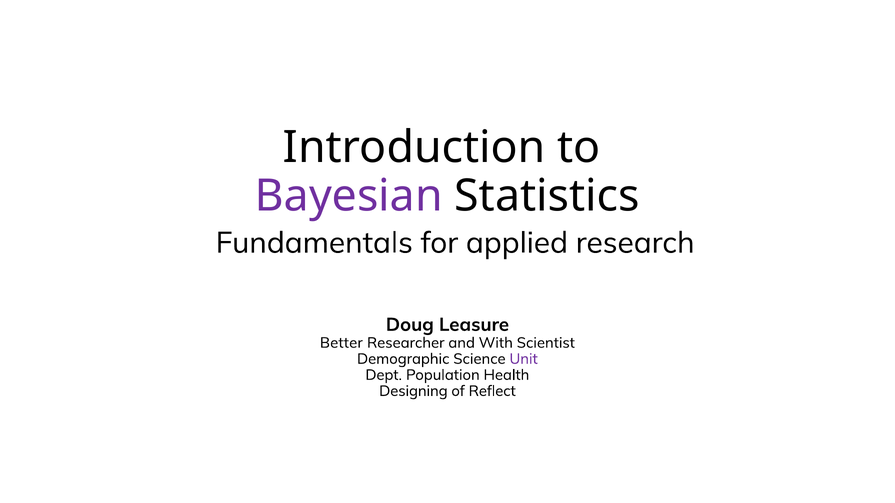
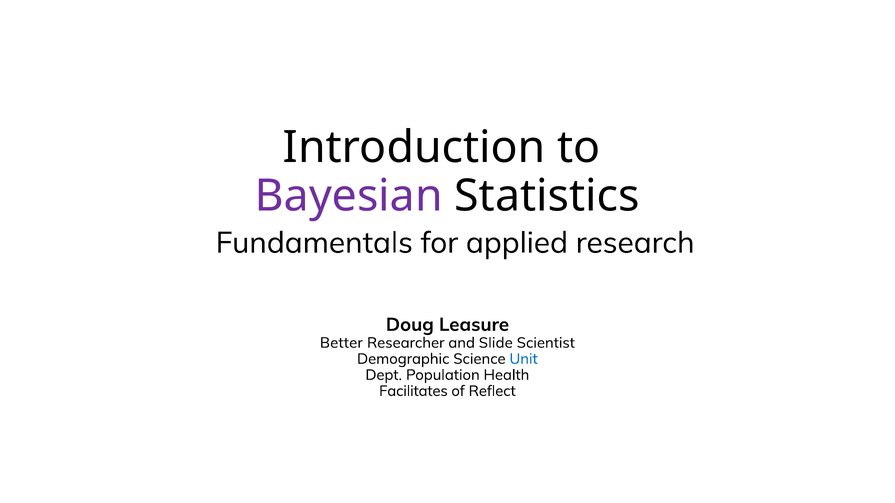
With: With -> Slide
Unit colour: purple -> blue
Designing: Designing -> Facilitates
